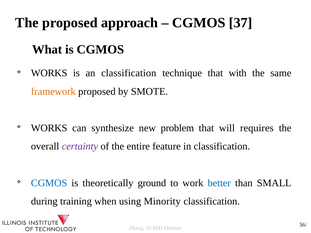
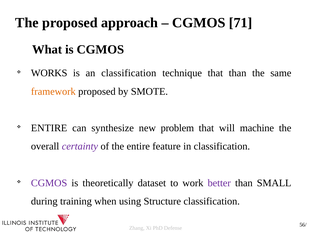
37: 37 -> 71
that with: with -> than
WORKS at (49, 128): WORKS -> ENTIRE
requires: requires -> machine
CGMOS at (49, 183) colour: blue -> purple
ground: ground -> dataset
better colour: blue -> purple
Minority: Minority -> Structure
